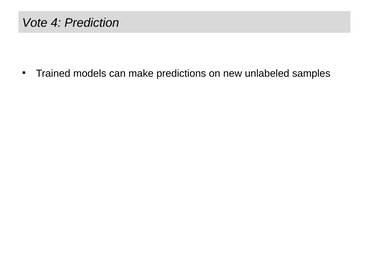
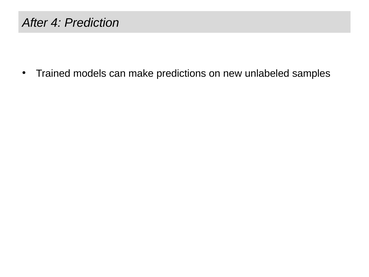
Vote: Vote -> After
